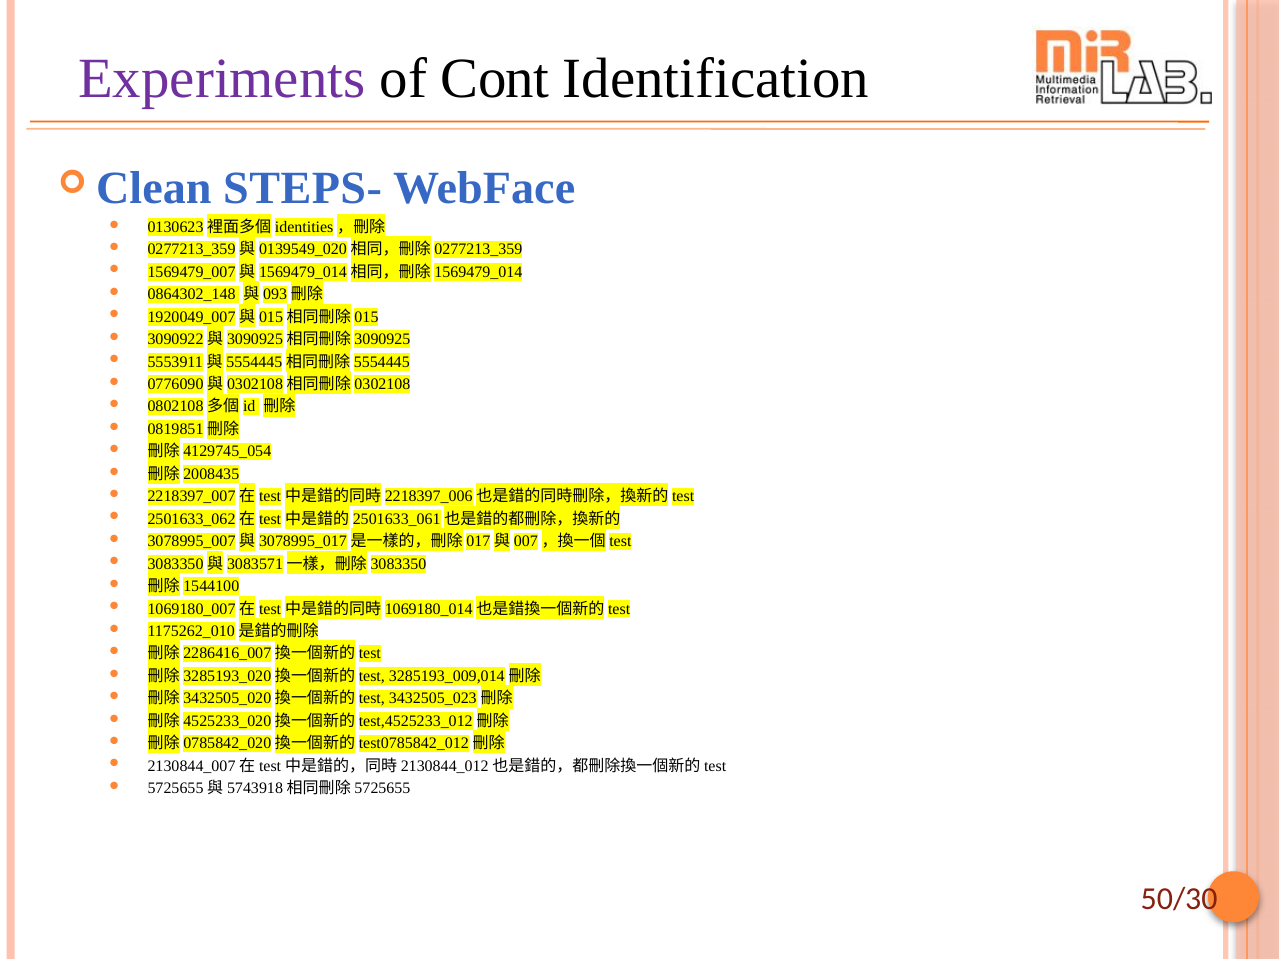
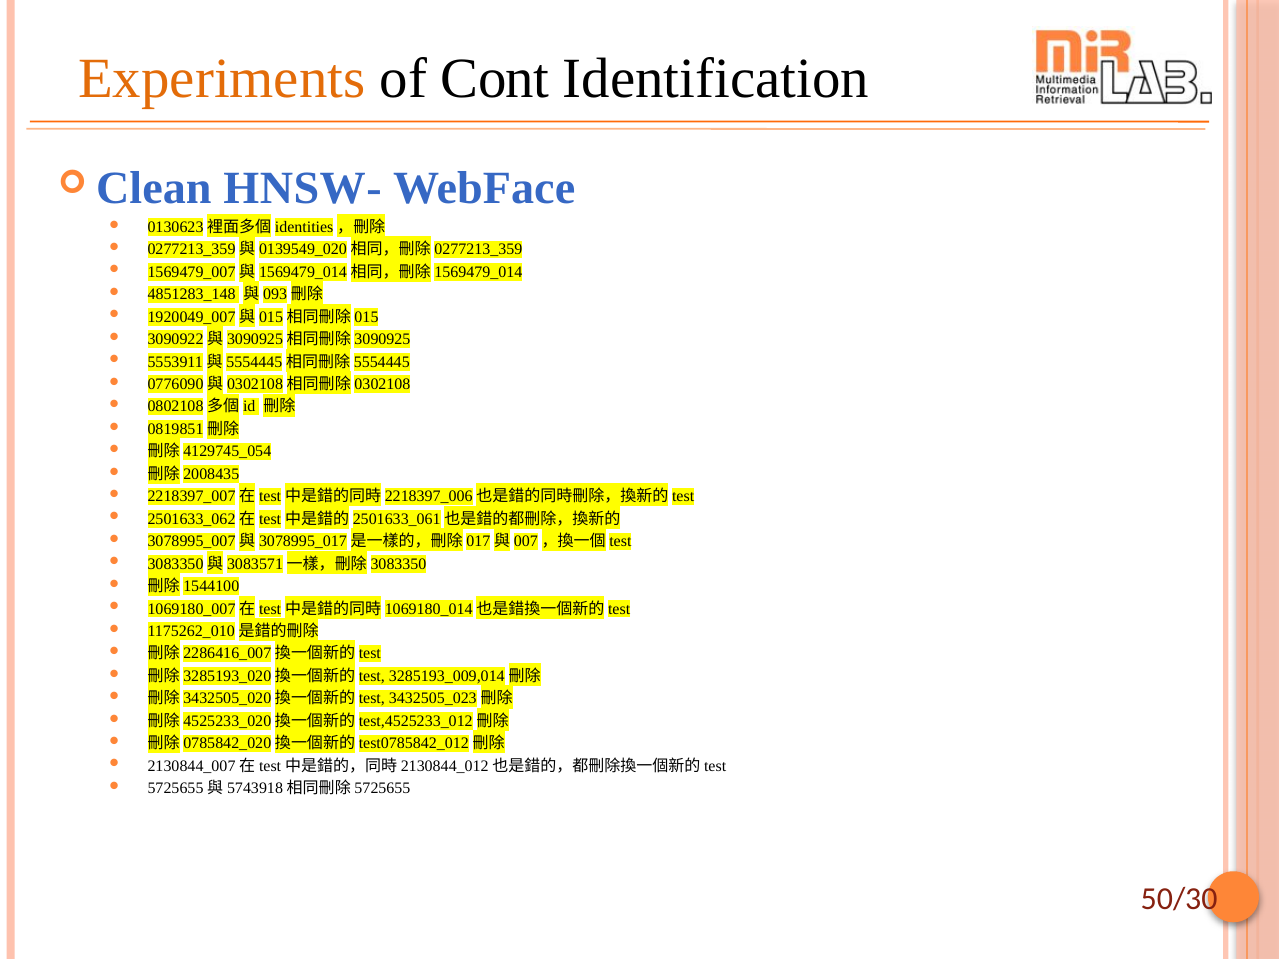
Experiments colour: purple -> orange
STEPS-: STEPS- -> HNSW-
0864302_148: 0864302_148 -> 4851283_148
